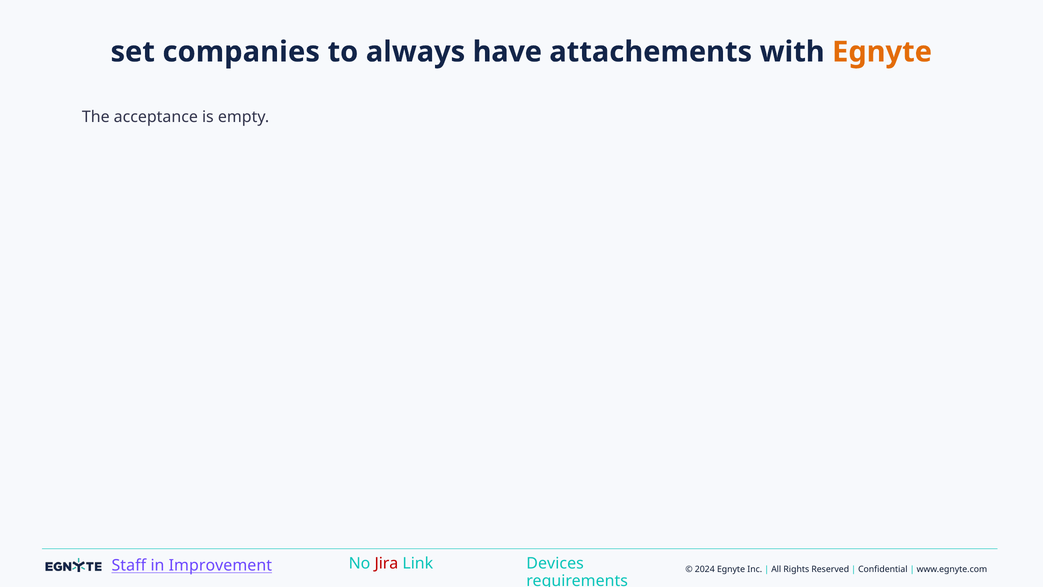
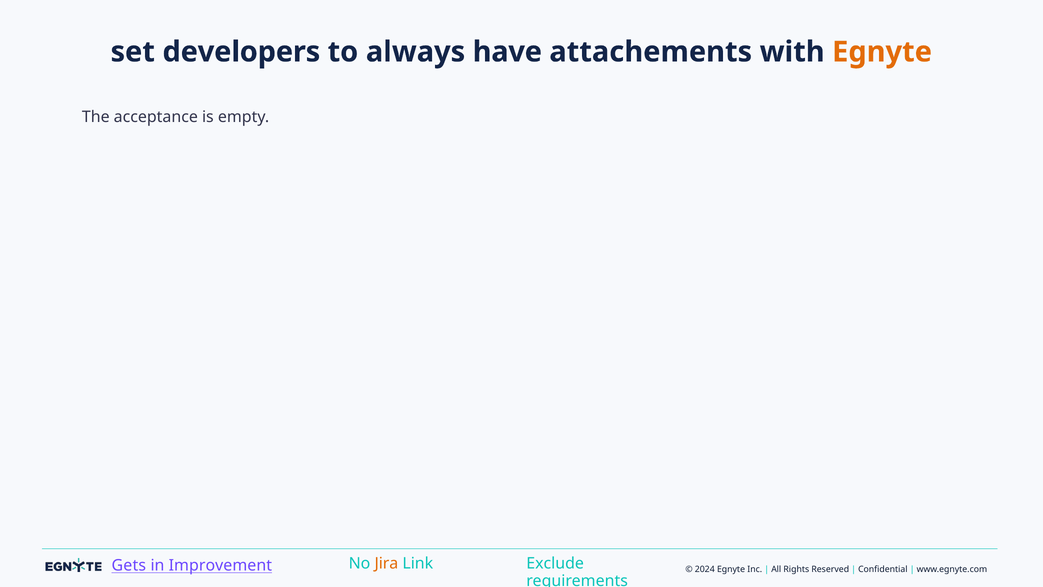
companies: companies -> developers
Staff: Staff -> Gets
Jira colour: red -> orange
Devices: Devices -> Exclude
